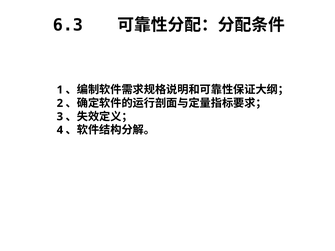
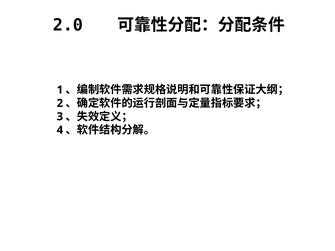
6.3: 6.3 -> 2.0
